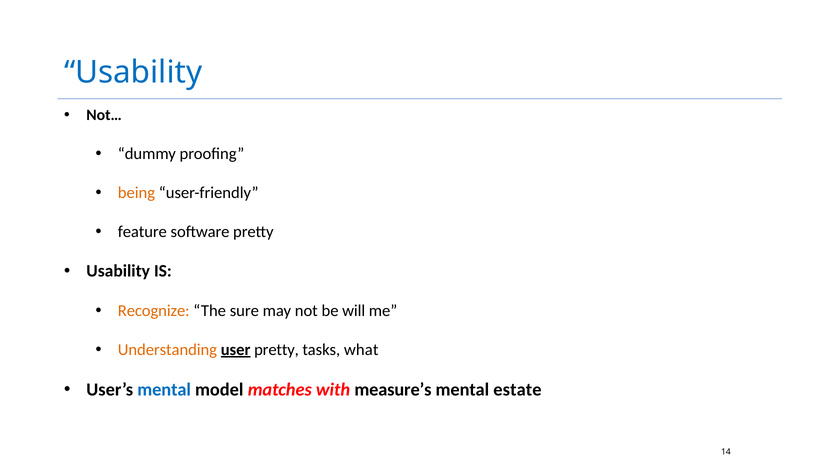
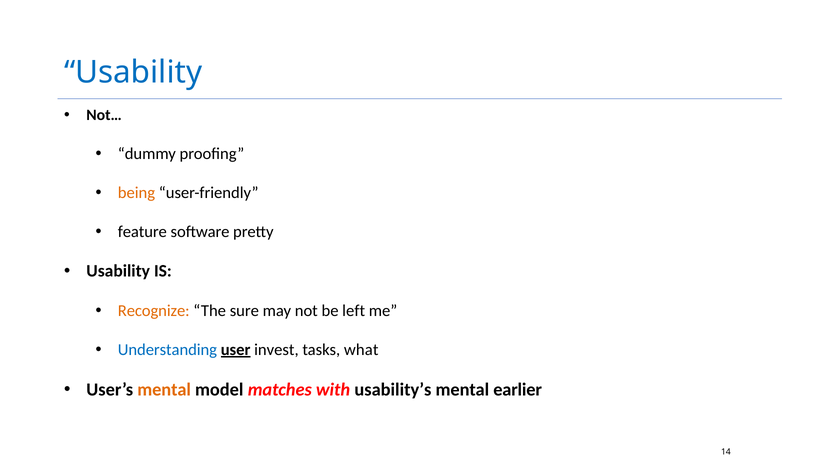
will: will -> left
Understanding colour: orange -> blue
user pretty: pretty -> invest
mental at (164, 389) colour: blue -> orange
measure’s: measure’s -> usability’s
estate: estate -> earlier
